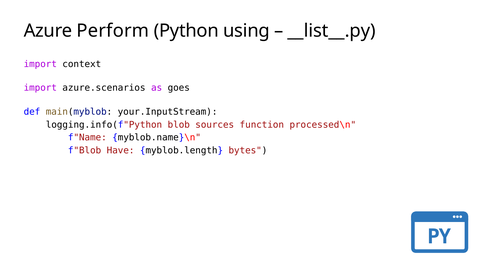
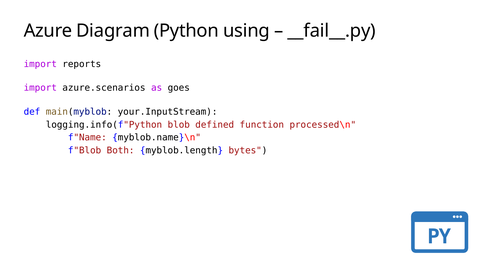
Perform: Perform -> Diagram
__list__.py: __list__.py -> __fail__.py
context: context -> reports
sources: sources -> defined
Have: Have -> Both
